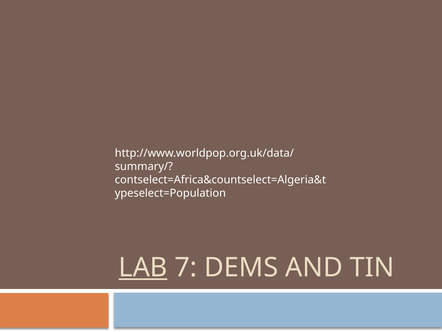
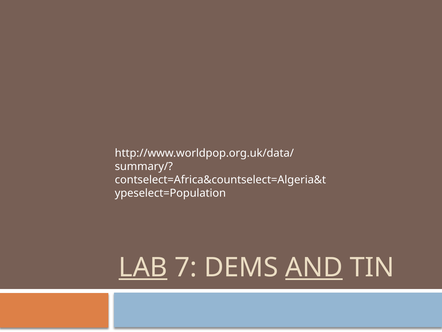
AND underline: none -> present
